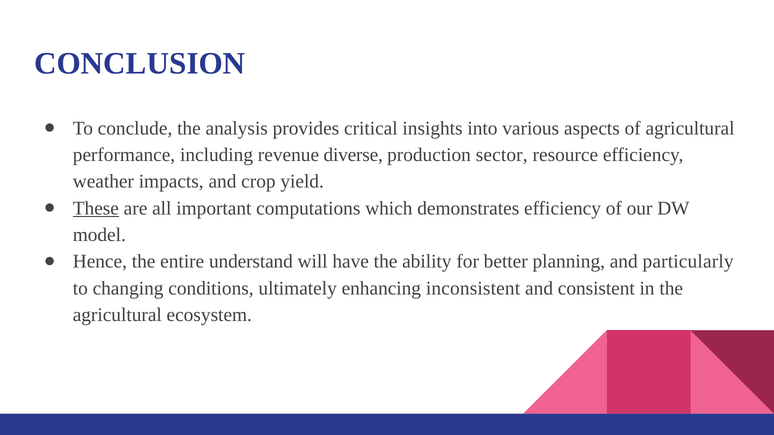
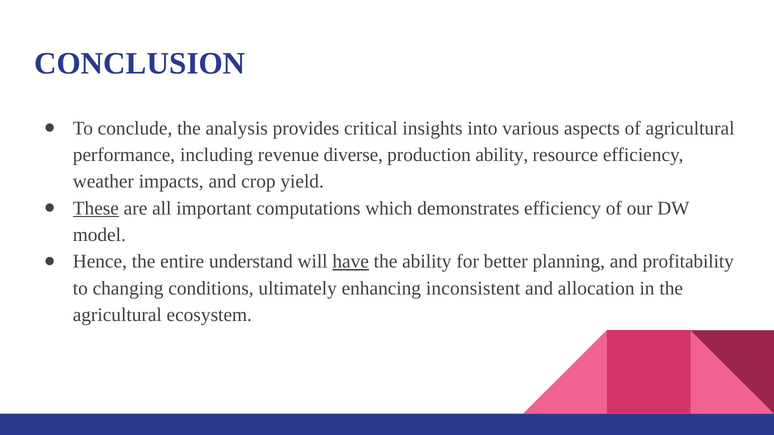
production sector: sector -> ability
have underline: none -> present
particularly: particularly -> profitability
consistent: consistent -> allocation
